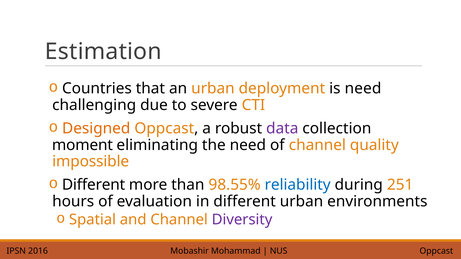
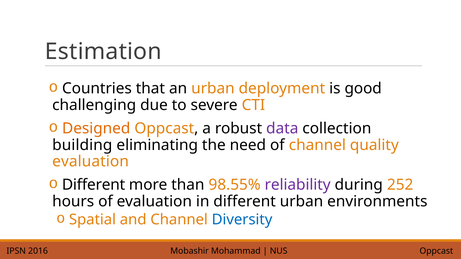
is need: need -> good
moment: moment -> building
impossible at (91, 162): impossible -> evaluation
reliability colour: blue -> purple
251: 251 -> 252
Diversity colour: purple -> blue
